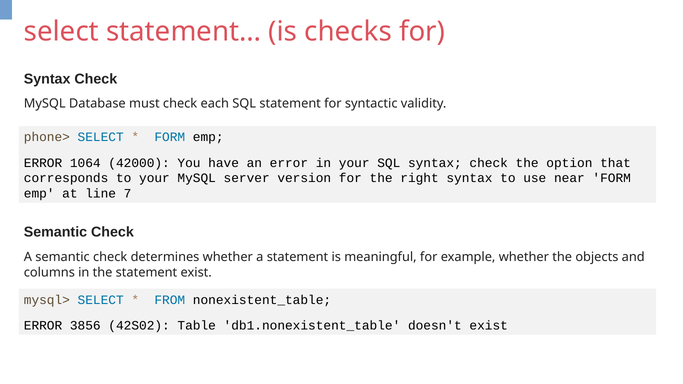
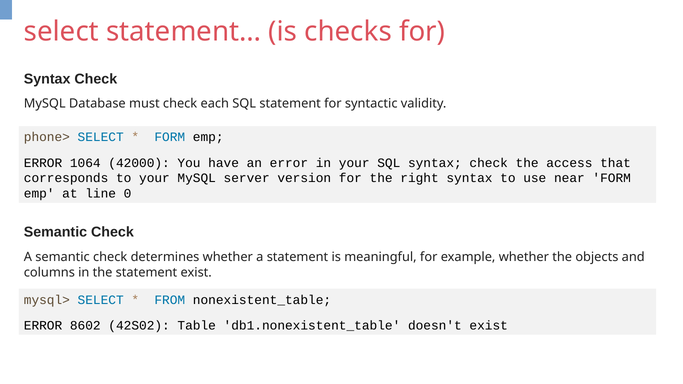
option: option -> access
7: 7 -> 0
3856: 3856 -> 8602
